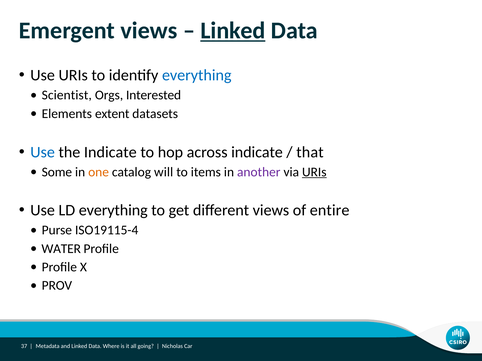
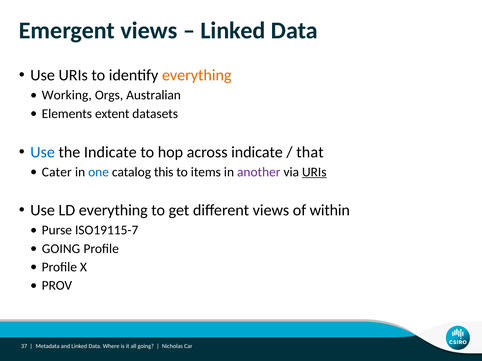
Linked at (233, 31) underline: present -> none
everything at (197, 75) colour: blue -> orange
Scientist: Scientist -> Working
Interested: Interested -> Australian
Some: Some -> Cater
one colour: orange -> blue
will: will -> this
entire: entire -> within
ISO19115-4: ISO19115-4 -> ISO19115-7
WATER at (61, 249): WATER -> GOING
